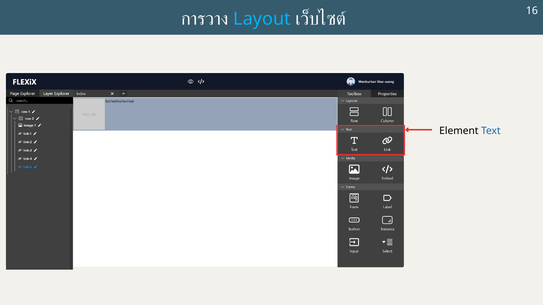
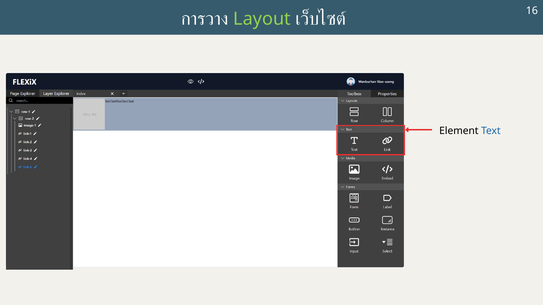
Layout colour: light blue -> light green
